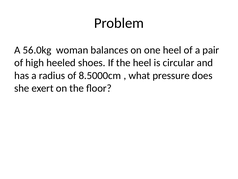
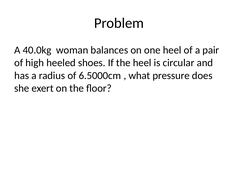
56.0kg: 56.0kg -> 40.0kg
8.5000cm: 8.5000cm -> 6.5000cm
